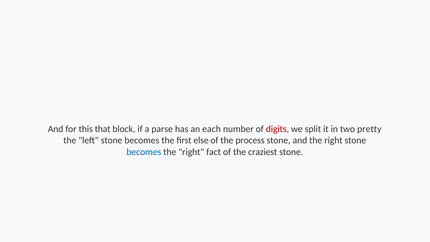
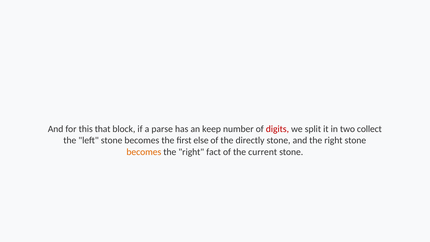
each: each -> keep
pretty: pretty -> collect
process: process -> directly
becomes at (144, 152) colour: blue -> orange
craziest: craziest -> current
